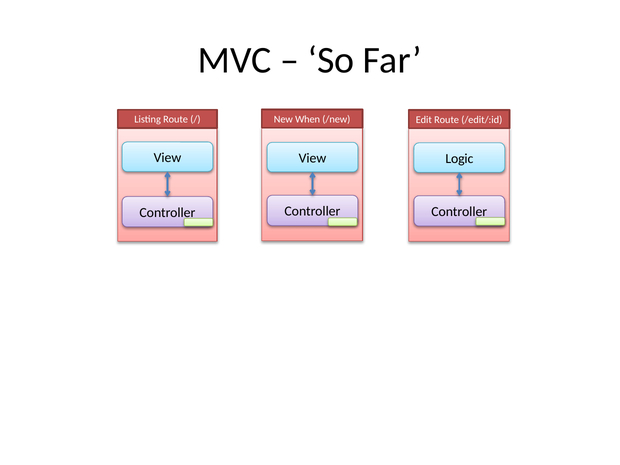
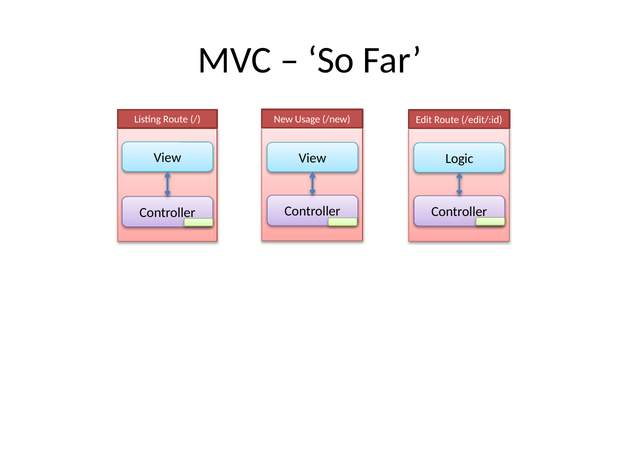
When: When -> Usage
